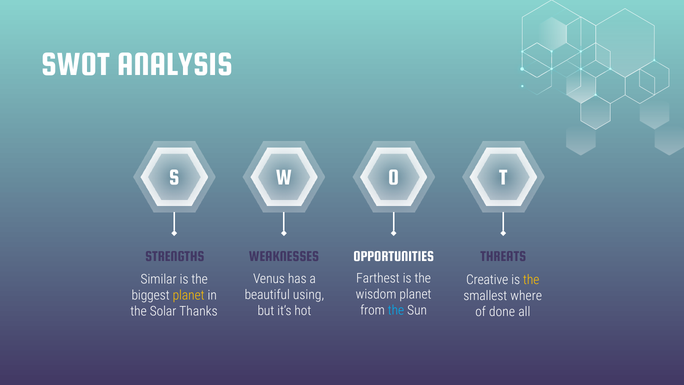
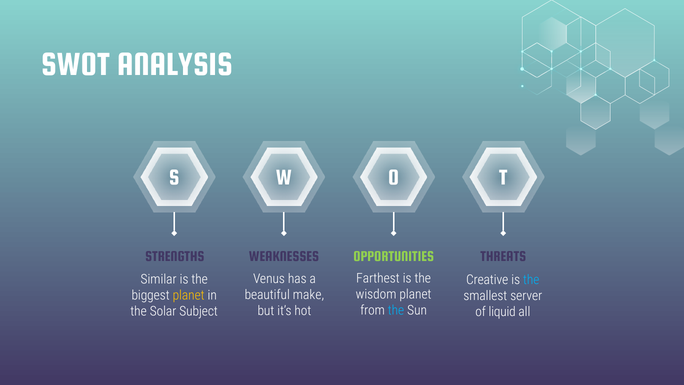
OPPORTUNITIES colour: white -> light green
the at (531, 280) colour: yellow -> light blue
using: using -> make
where: where -> server
Thanks: Thanks -> Subject
done: done -> liquid
